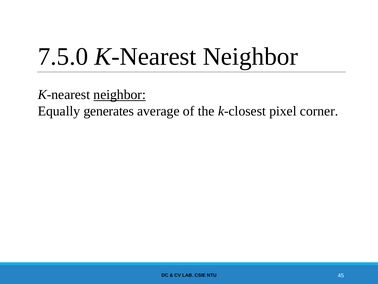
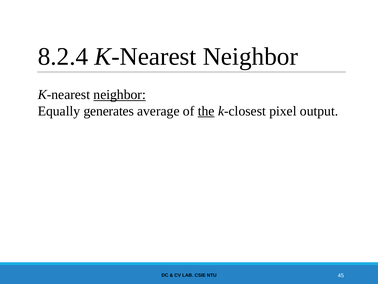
7.5.0: 7.5.0 -> 8.2.4
the underline: none -> present
corner: corner -> output
